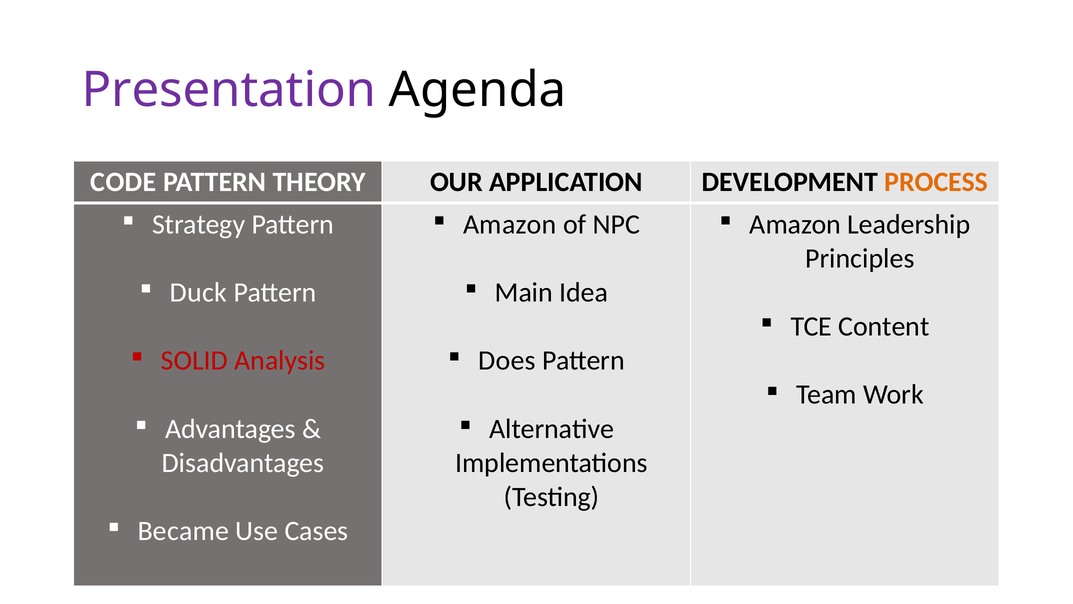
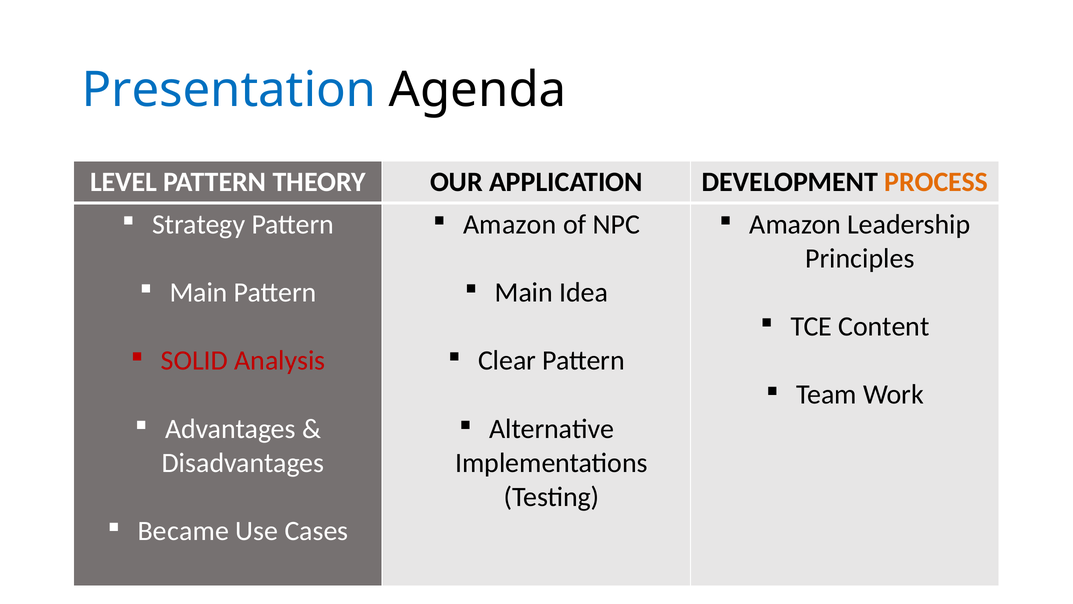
Presentation colour: purple -> blue
CODE: CODE -> LEVEL
Duck at (198, 292): Duck -> Main
Does: Does -> Clear
